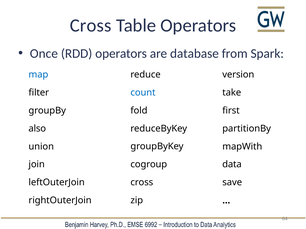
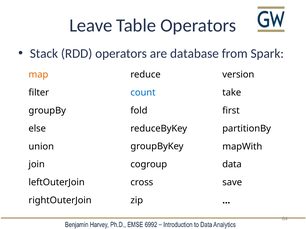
Cross at (91, 26): Cross -> Leave
Once: Once -> Stack
map colour: blue -> orange
also: also -> else
